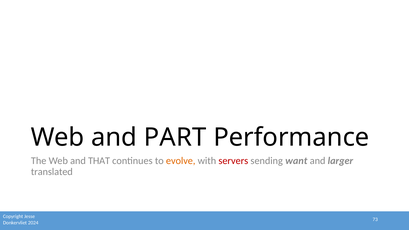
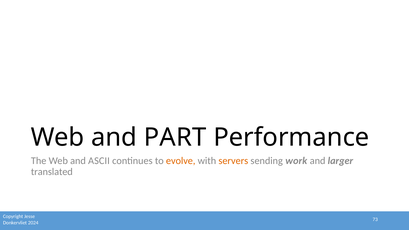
THAT: THAT -> ASCII
servers colour: red -> orange
want: want -> work
